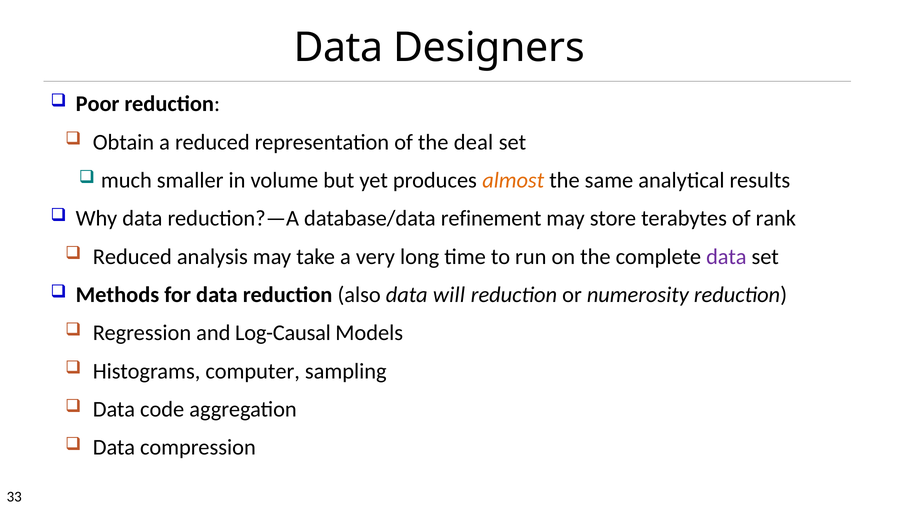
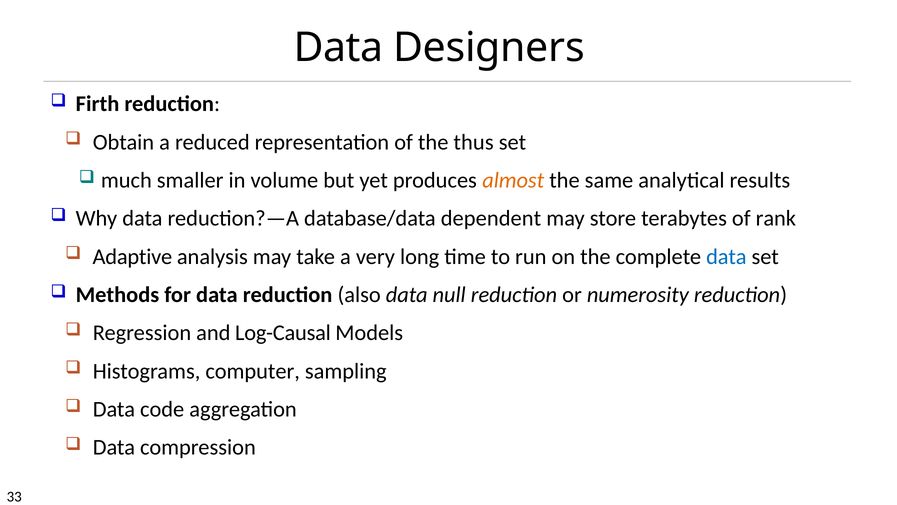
Poor: Poor -> Firth
deal: deal -> thus
refinement: refinement -> dependent
Reduced at (132, 256): Reduced -> Adaptive
data at (726, 256) colour: purple -> blue
will: will -> null
